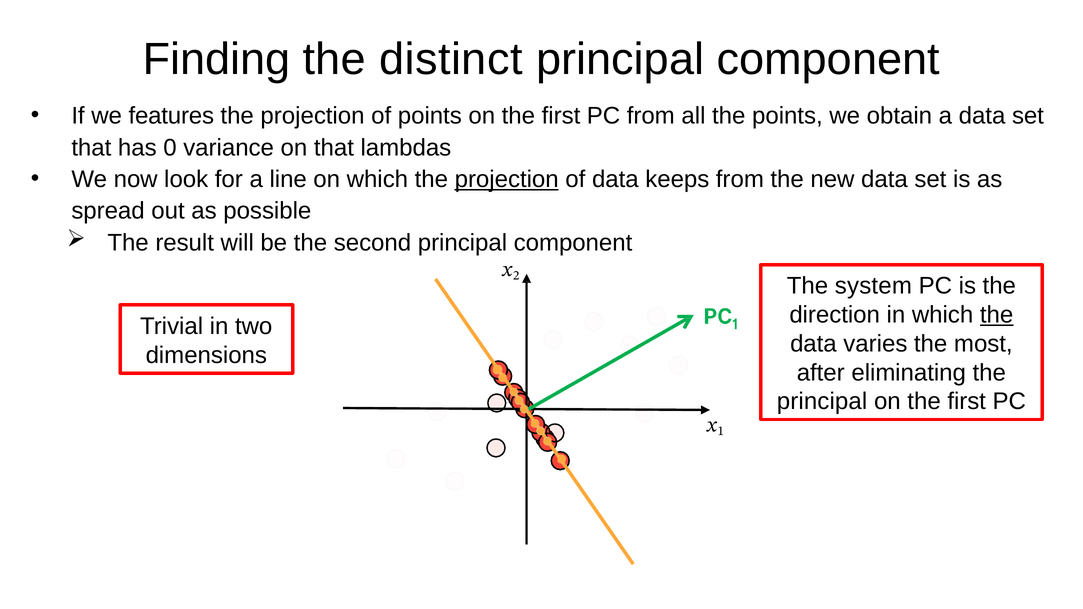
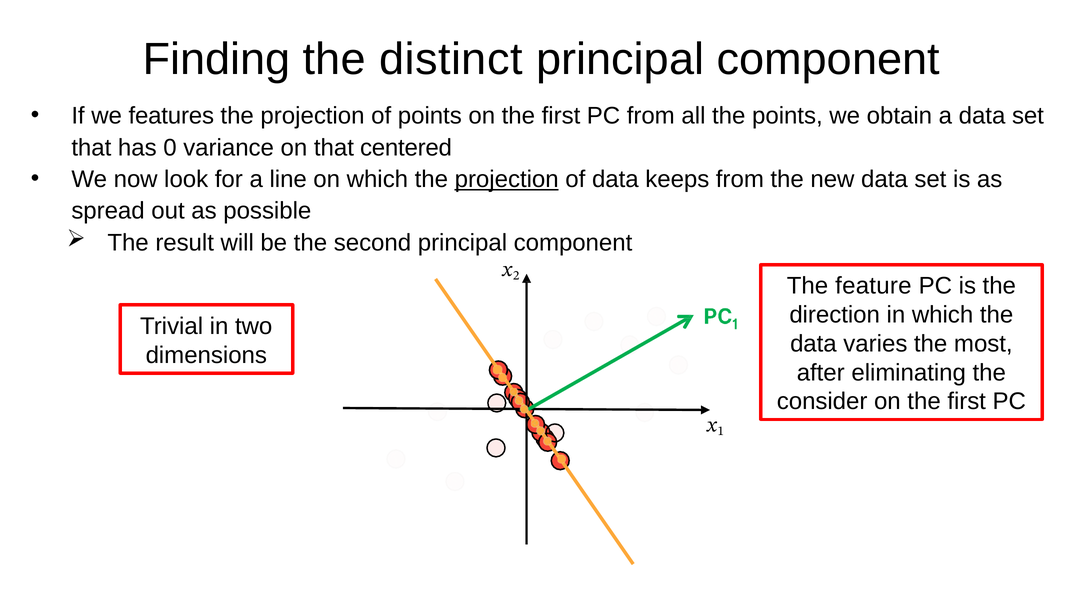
lambdas: lambdas -> centered
system: system -> feature
the at (997, 315) underline: present -> none
principal at (822, 402): principal -> consider
